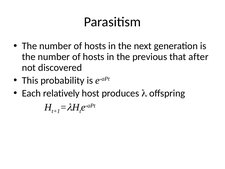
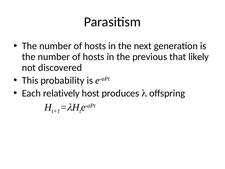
after: after -> likely
